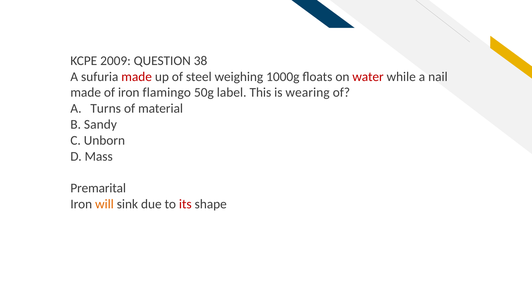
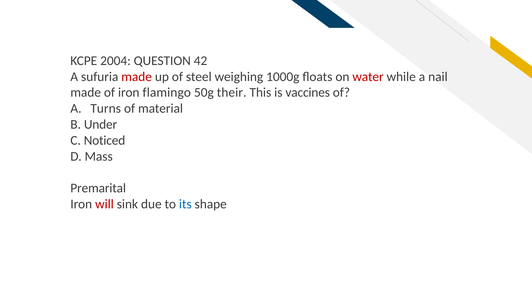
2009: 2009 -> 2004
38: 38 -> 42
label: label -> their
wearing: wearing -> vaccines
Sandy: Sandy -> Under
Unborn: Unborn -> Noticed
will colour: orange -> red
its colour: red -> blue
